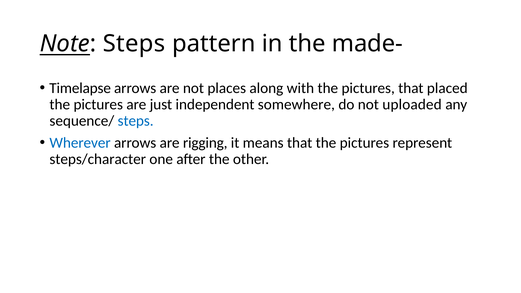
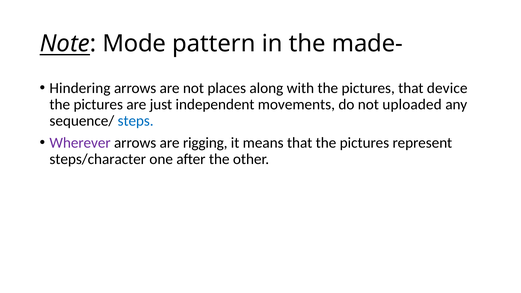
Note Steps: Steps -> Mode
Timelapse: Timelapse -> Hindering
placed: placed -> device
somewhere: somewhere -> movements
Wherever colour: blue -> purple
